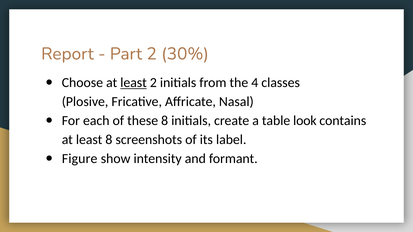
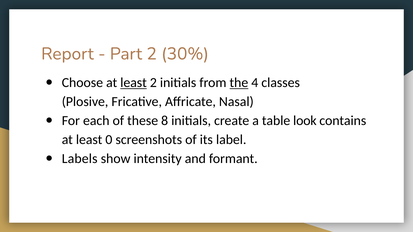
the underline: none -> present
least 8: 8 -> 0
Figure: Figure -> Labels
